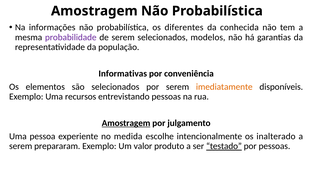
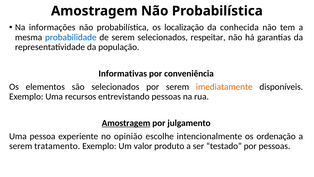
diferentes: diferentes -> localização
probabilidade colour: purple -> blue
modelos: modelos -> respeitar
medida: medida -> opinião
inalterado: inalterado -> ordenação
prepararam: prepararam -> tratamento
testado underline: present -> none
